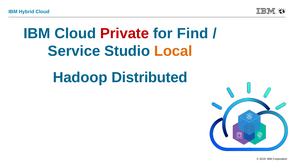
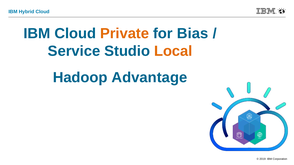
Private colour: red -> orange
Find: Find -> Bias
Distributed: Distributed -> Advantage
